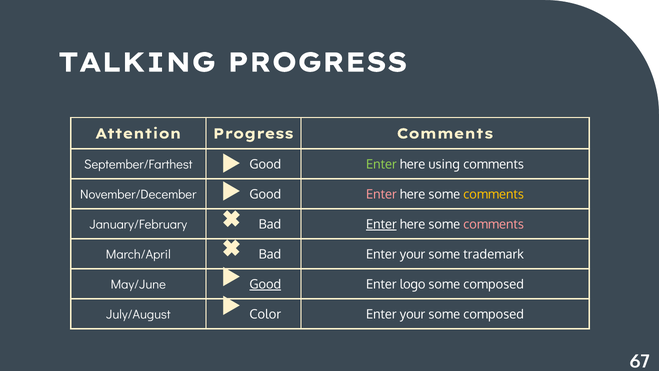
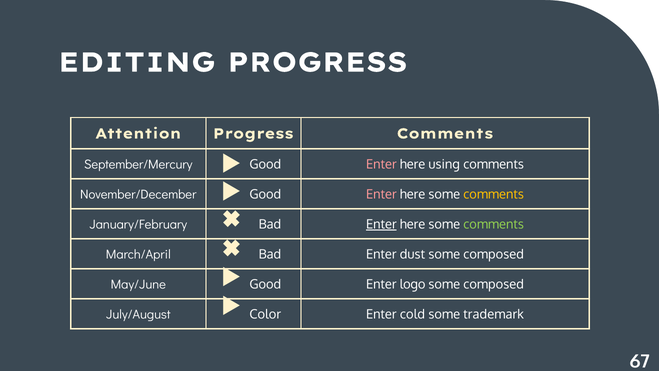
TALKING: TALKING -> EDITING
September/Farthest: September/Farthest -> September/Mercury
Enter at (381, 164) colour: light green -> pink
comments at (494, 224) colour: pink -> light green
Bad Enter your: your -> dust
trademark at (494, 254): trademark -> composed
Good at (265, 284) underline: present -> none
your at (413, 314): your -> cold
composed at (494, 314): composed -> trademark
